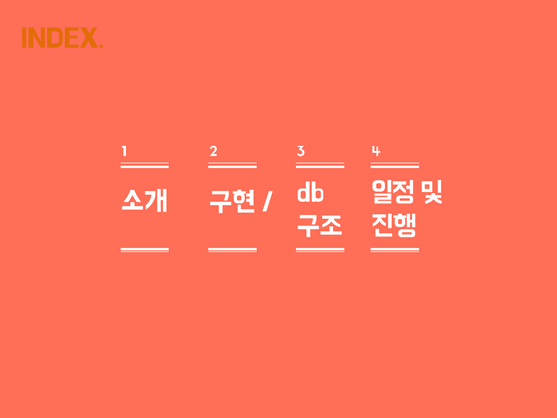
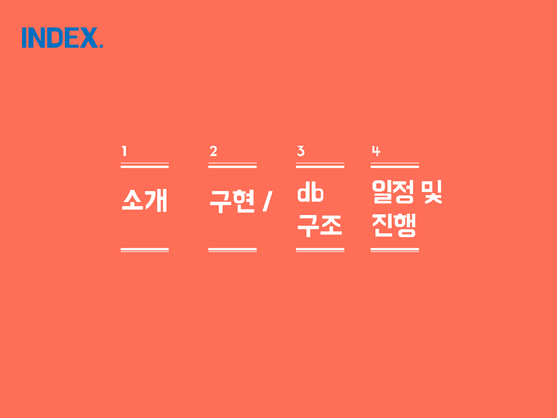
INDEX colour: orange -> blue
